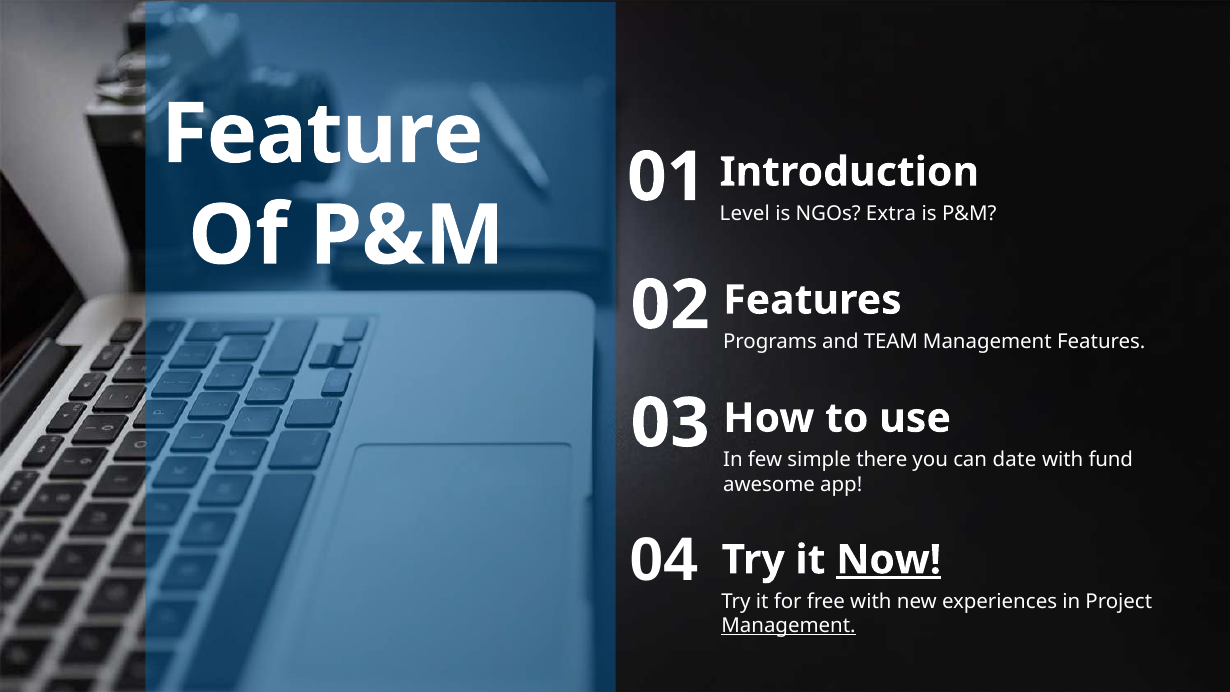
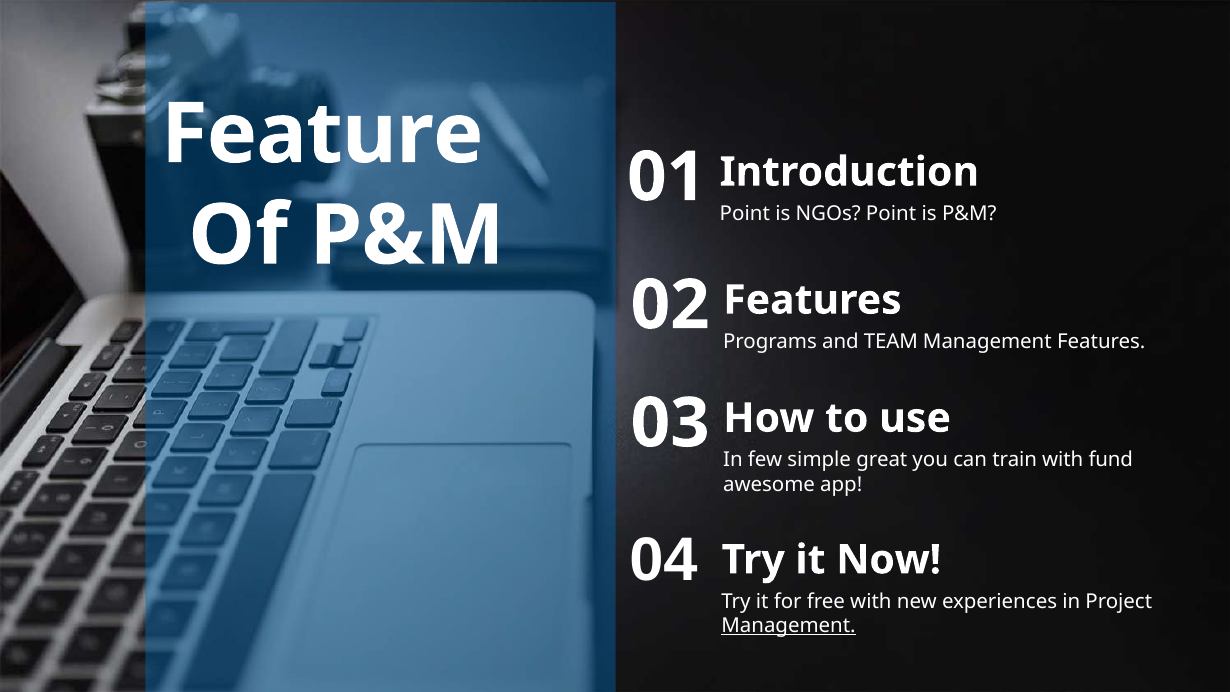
Level at (745, 214): Level -> Point
NGOs Extra: Extra -> Point
there: there -> great
date: date -> train
Now underline: present -> none
